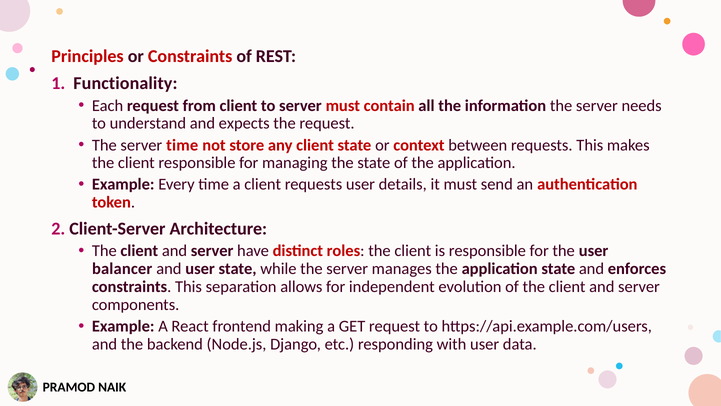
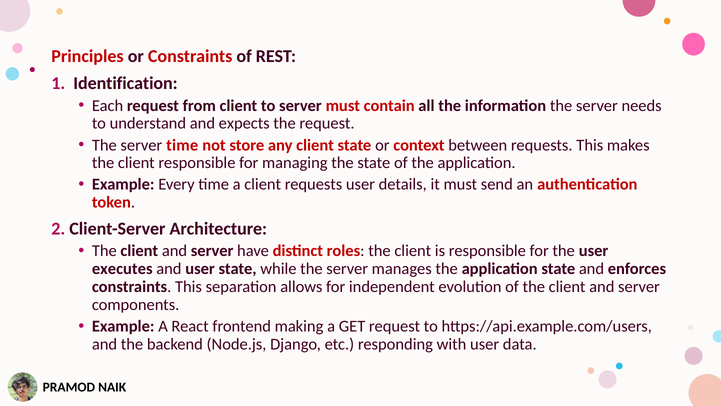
Functionality: Functionality -> Identification
balancer: balancer -> executes
